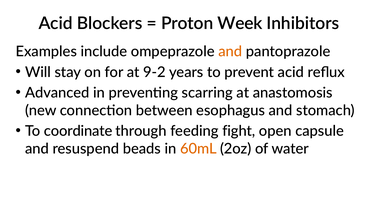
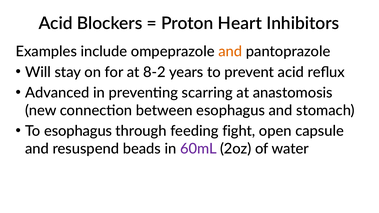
Week: Week -> Heart
9-2: 9-2 -> 8-2
To coordinate: coordinate -> esophagus
60mL colour: orange -> purple
